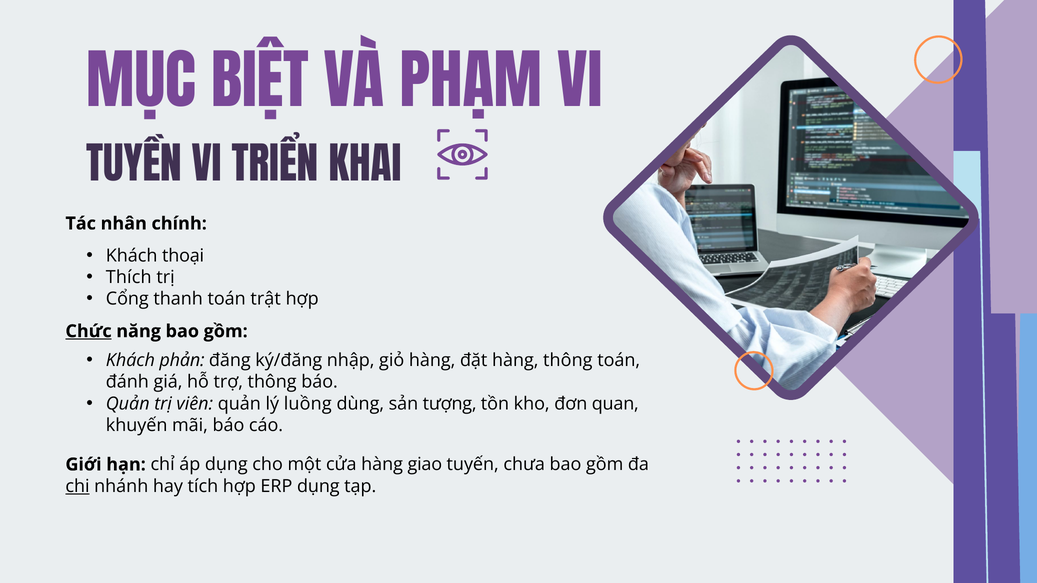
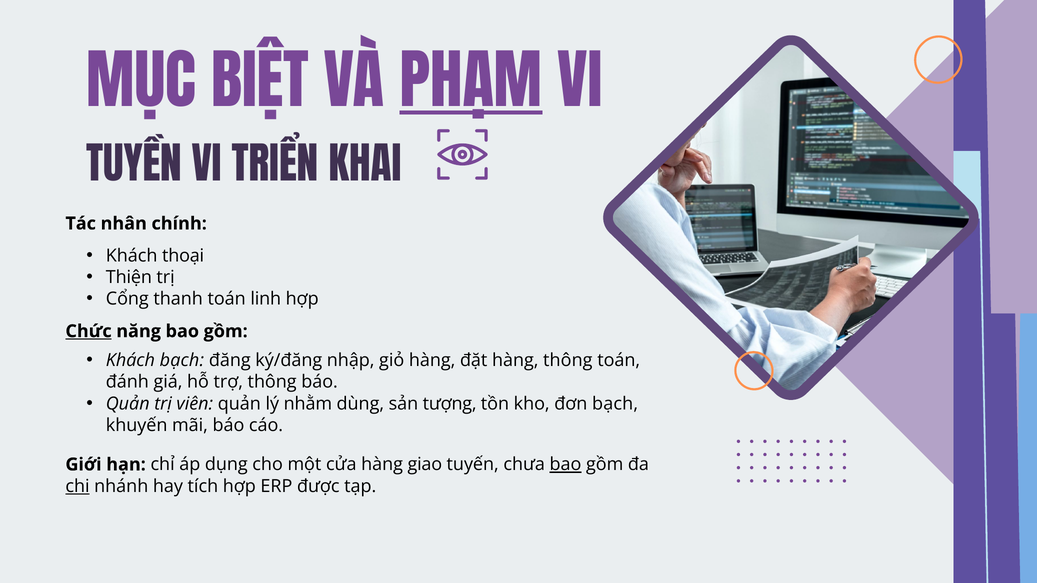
PHẠM underline: none -> present
Thích: Thích -> Thiện
trật: trật -> linh
Khách phản: phản -> bạch
luồng: luồng -> nhằm
đơn quan: quan -> bạch
bao at (566, 465) underline: none -> present
ERP dụng: dụng -> được
